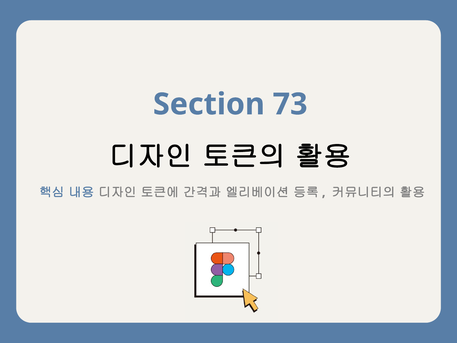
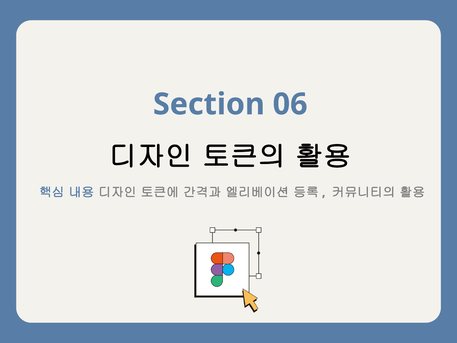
73: 73 -> 06
